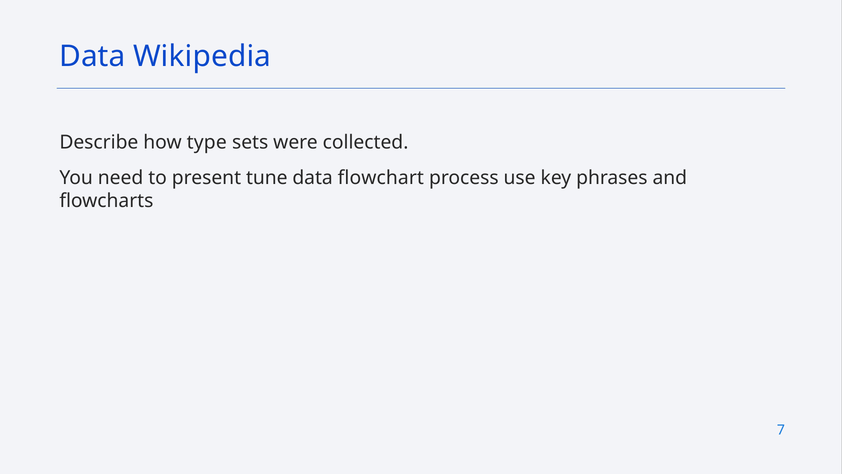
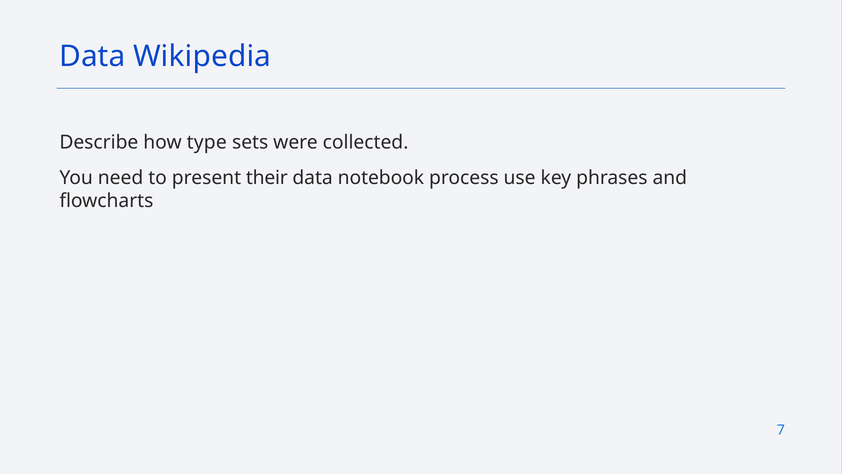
tune: tune -> their
flowchart: flowchart -> notebook
